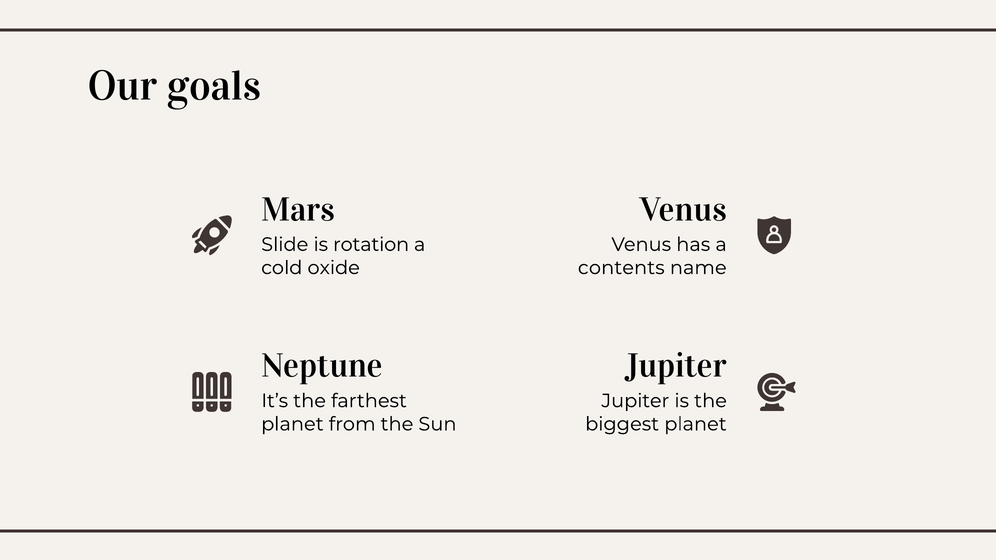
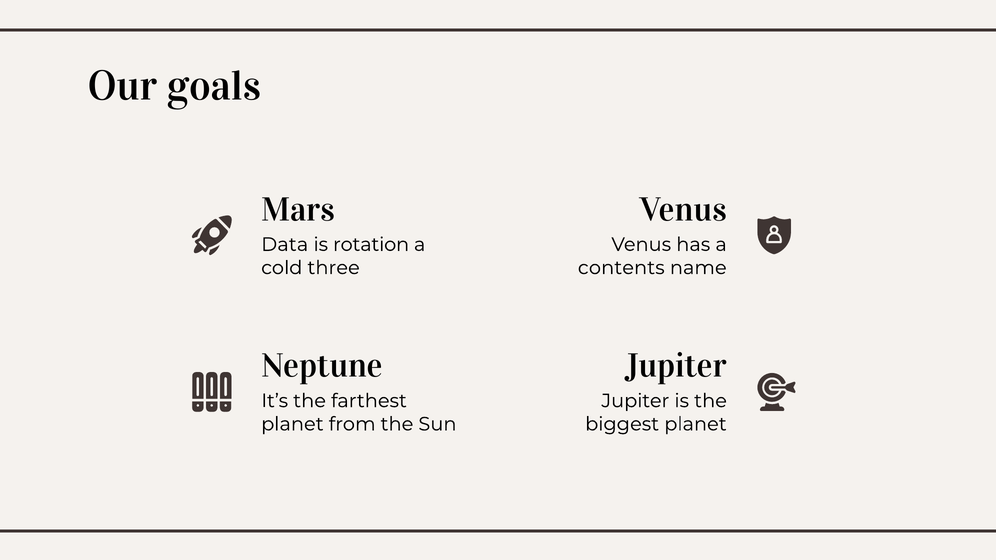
Slide: Slide -> Data
oxide: oxide -> three
